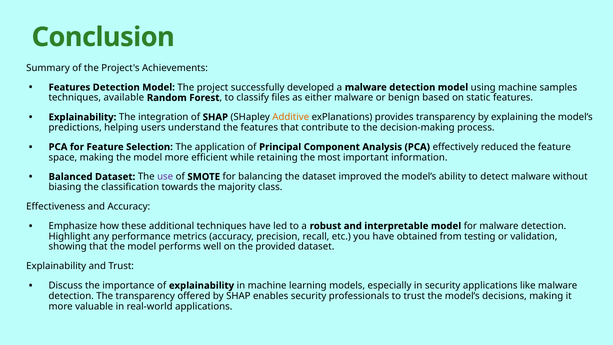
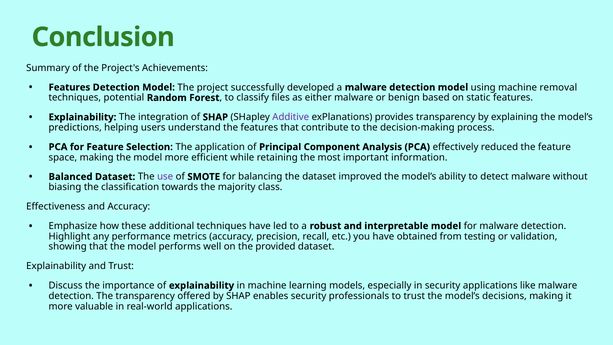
samples: samples -> removal
available: available -> potential
Additive colour: orange -> purple
